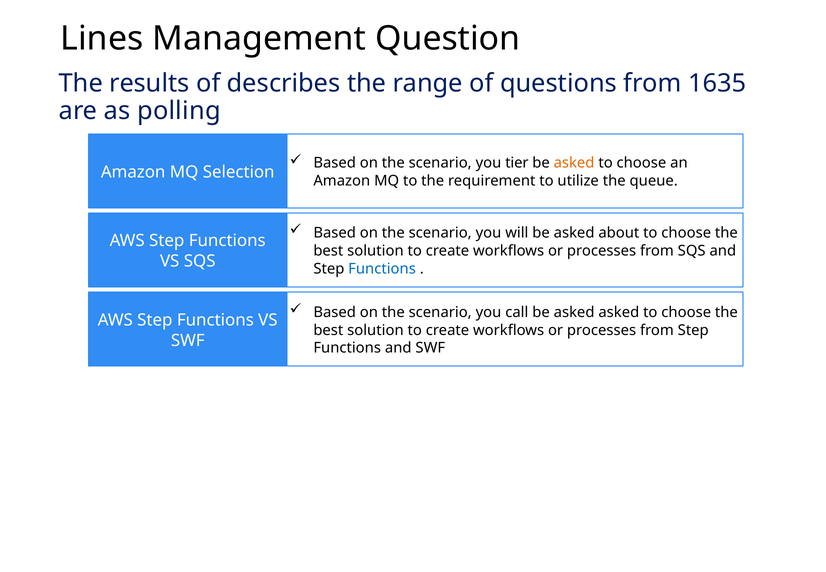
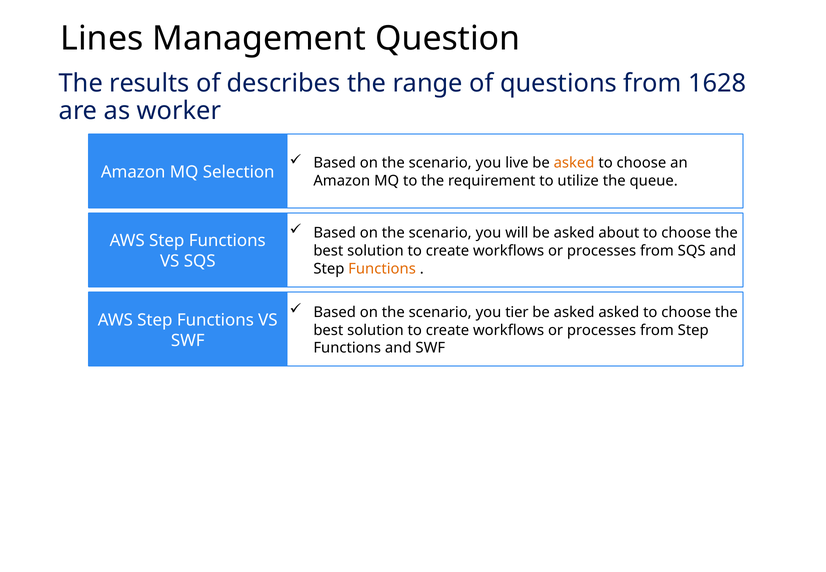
1635: 1635 -> 1628
polling: polling -> worker
tier: tier -> live
Functions at (382, 269) colour: blue -> orange
call: call -> tier
